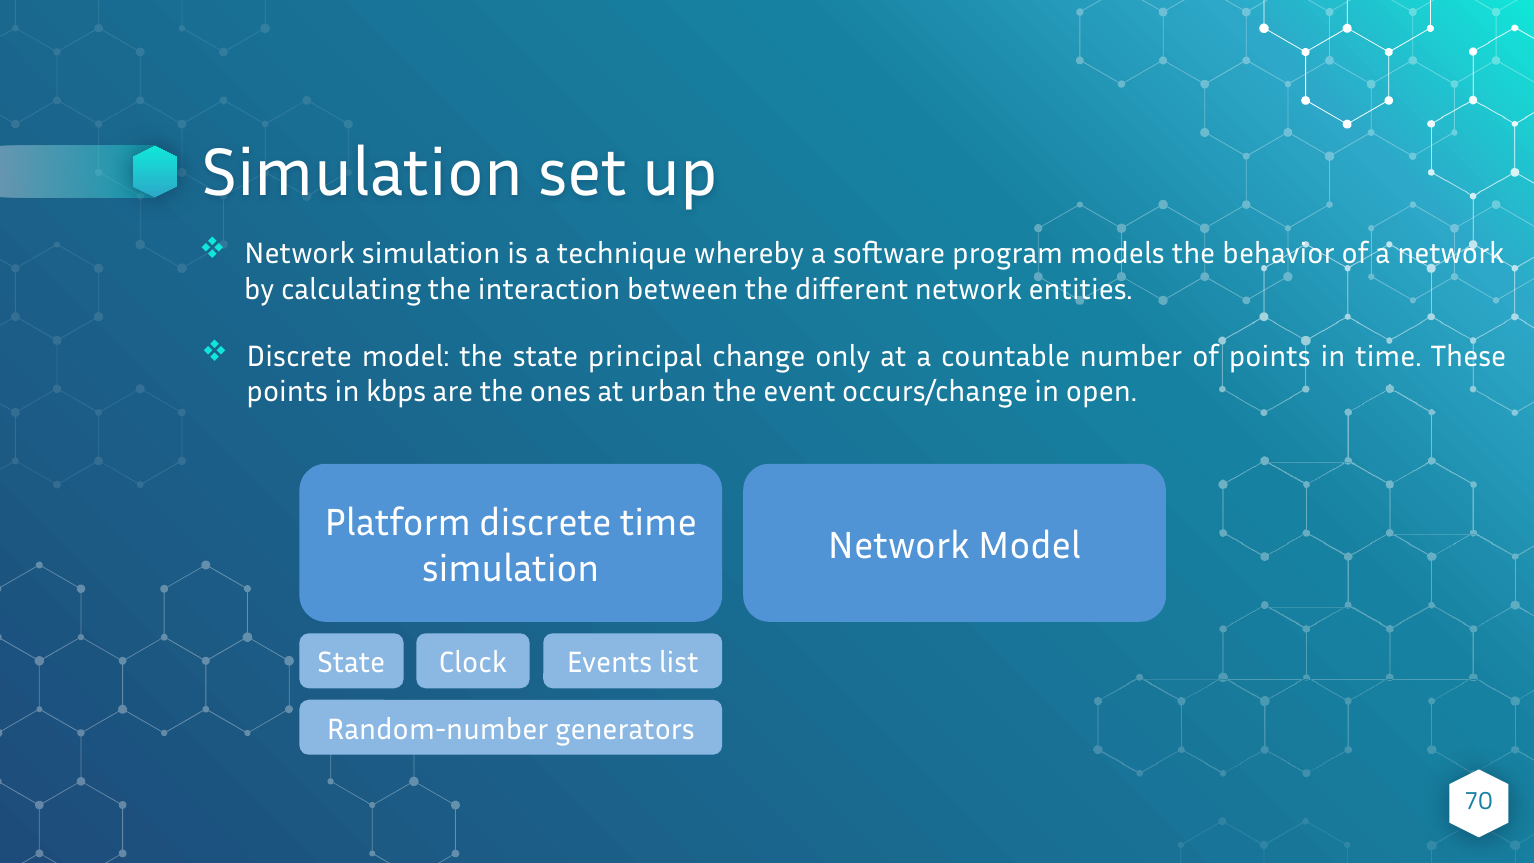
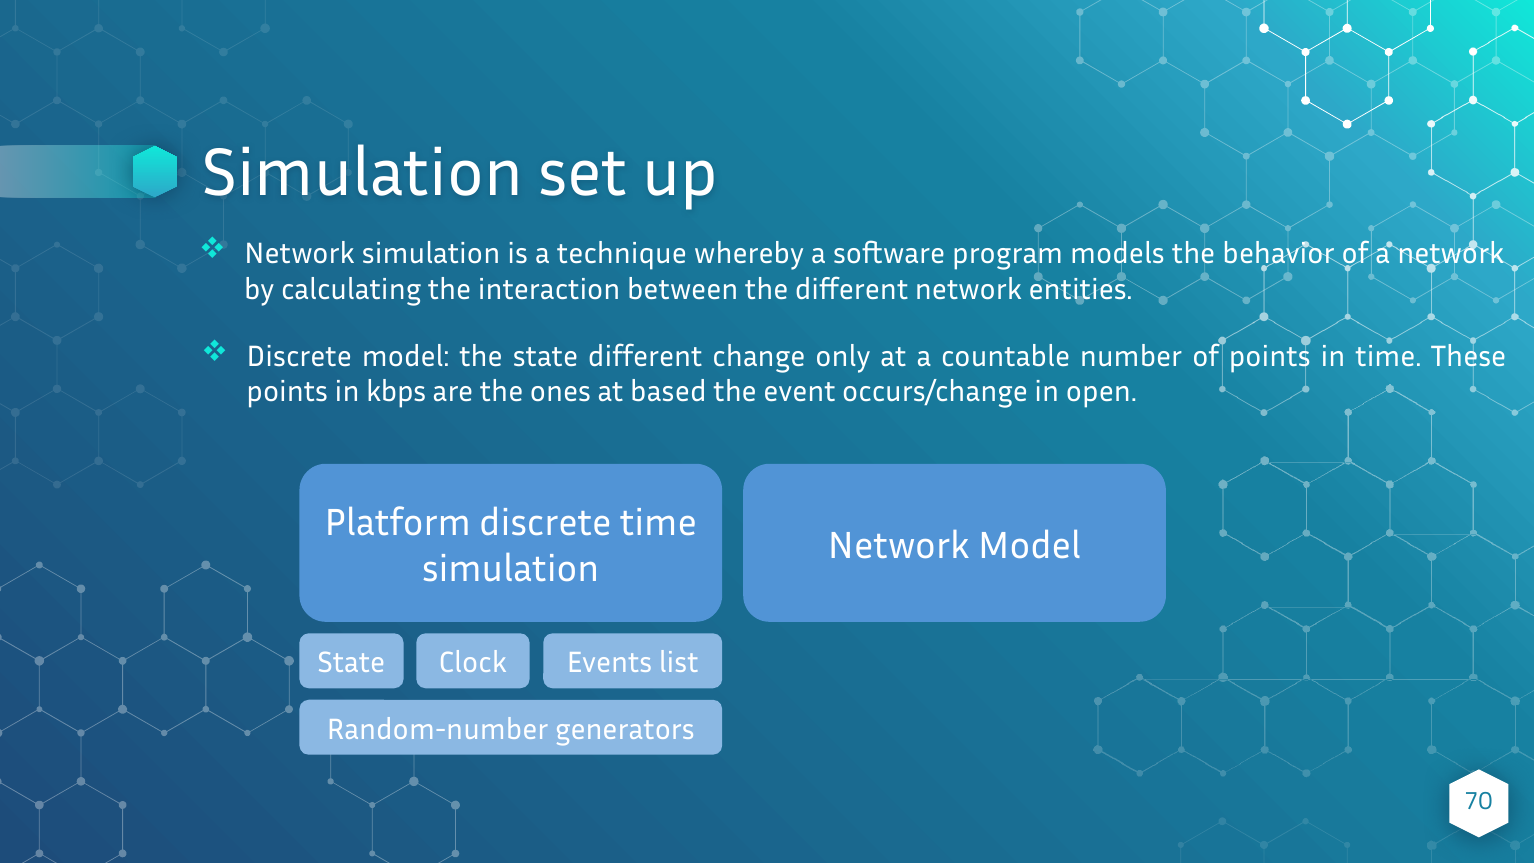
state principal: principal -> different
urban: urban -> based
